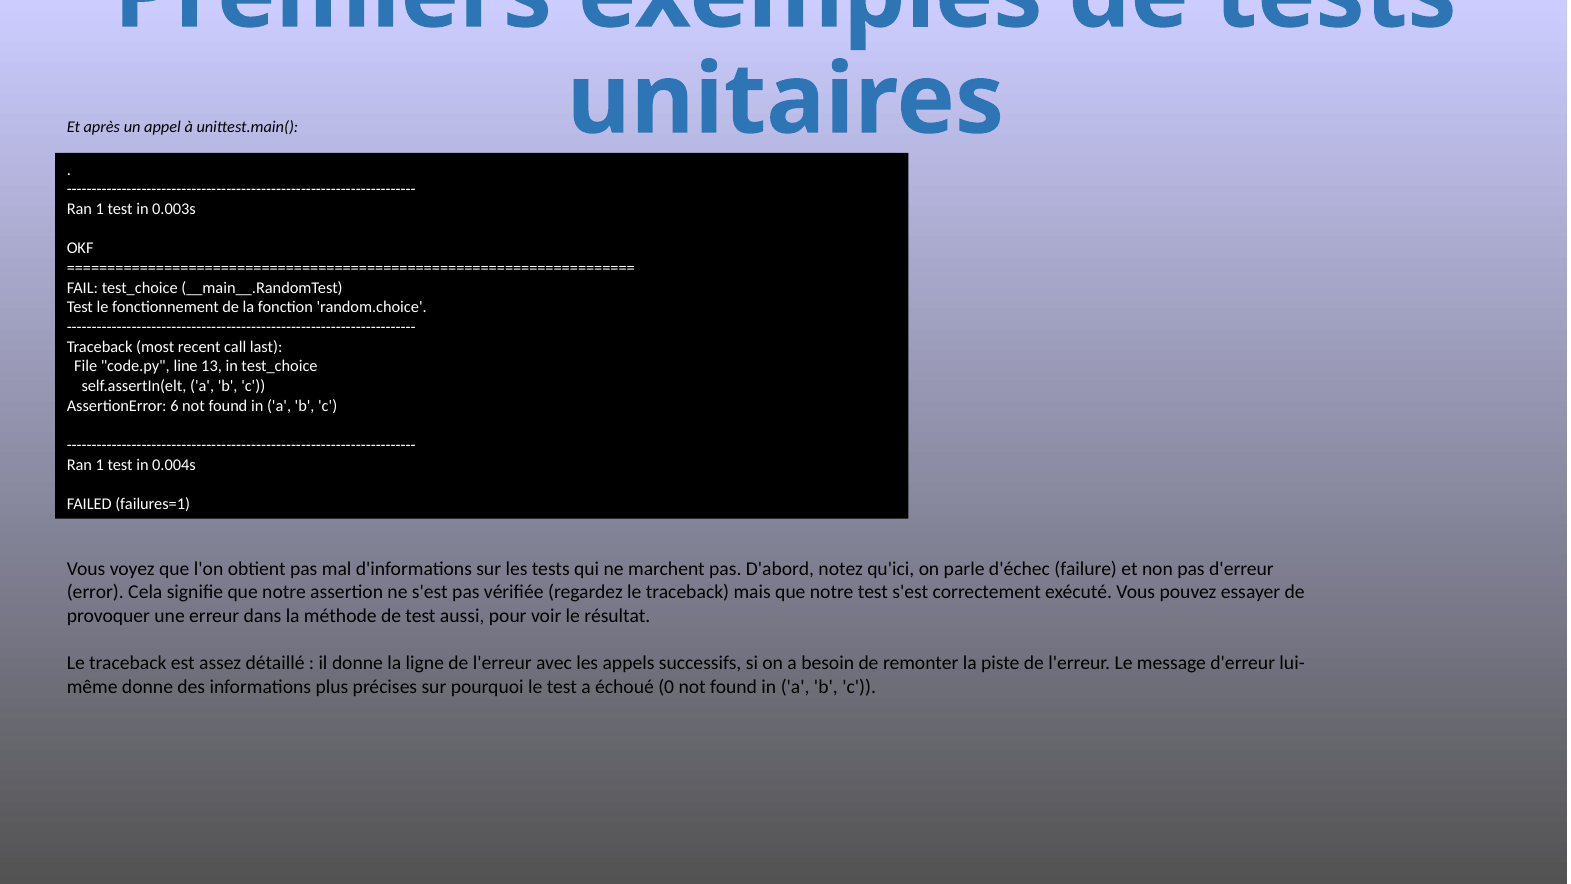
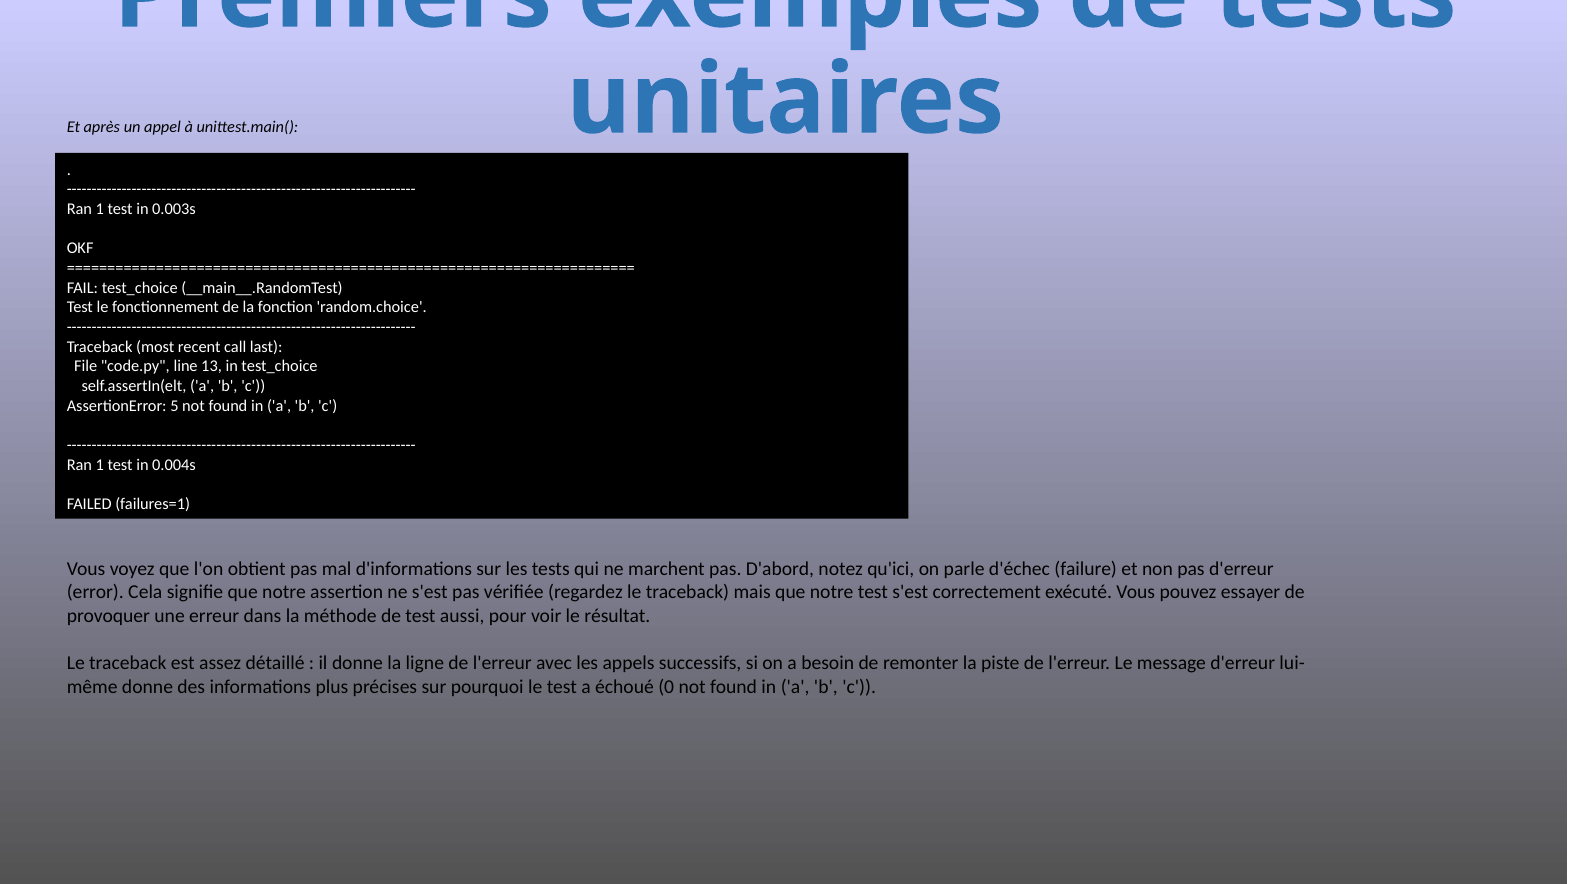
6: 6 -> 5
